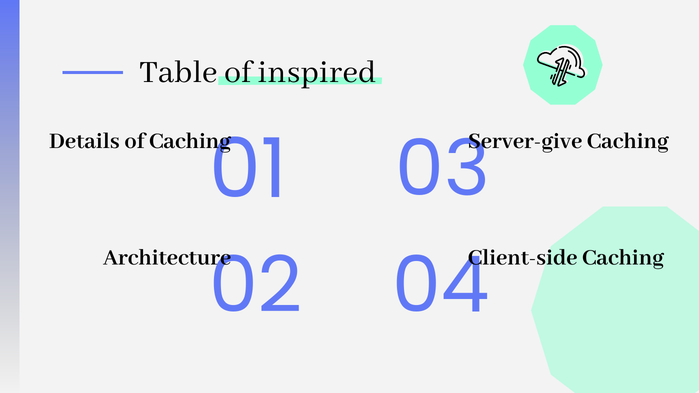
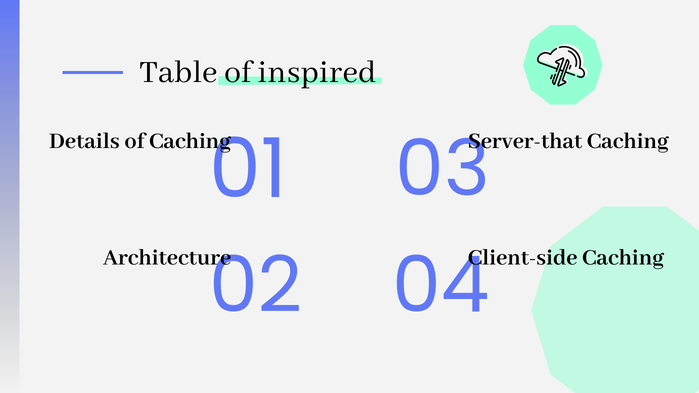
Server-give: Server-give -> Server-that
